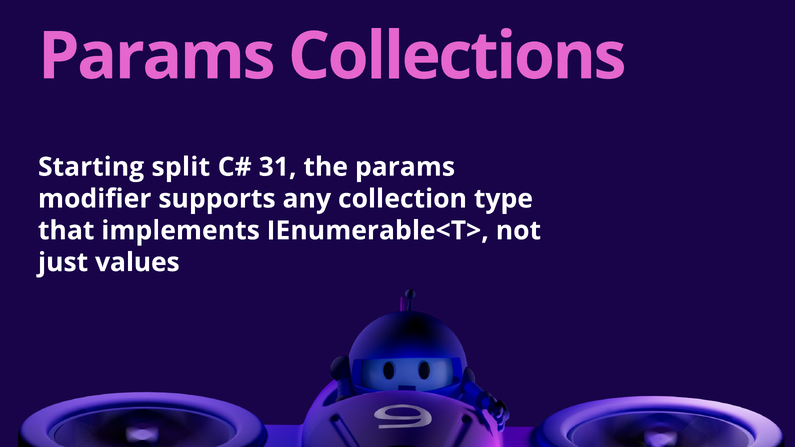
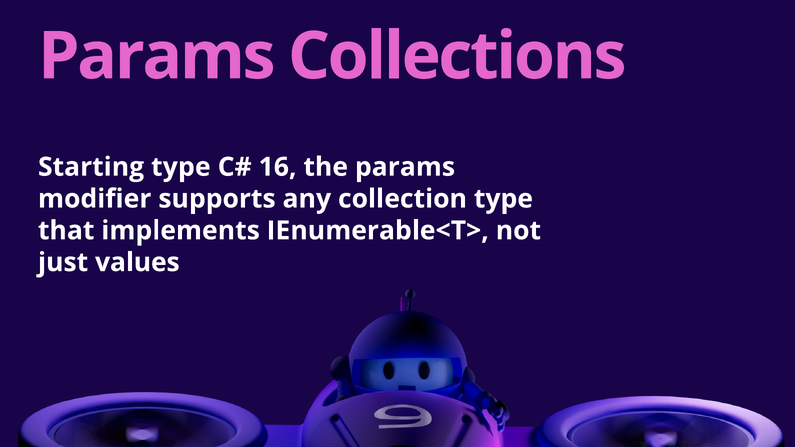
Starting split: split -> type
31: 31 -> 16
